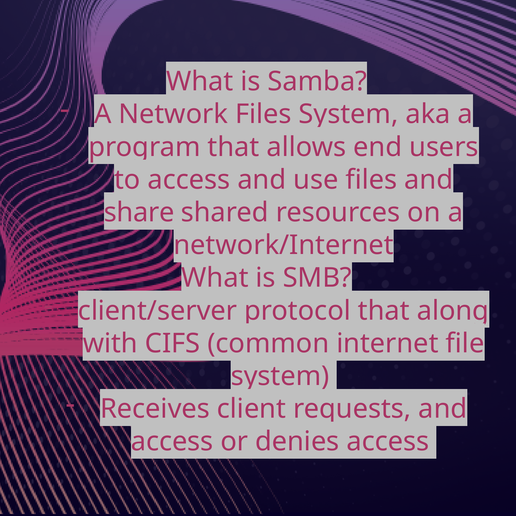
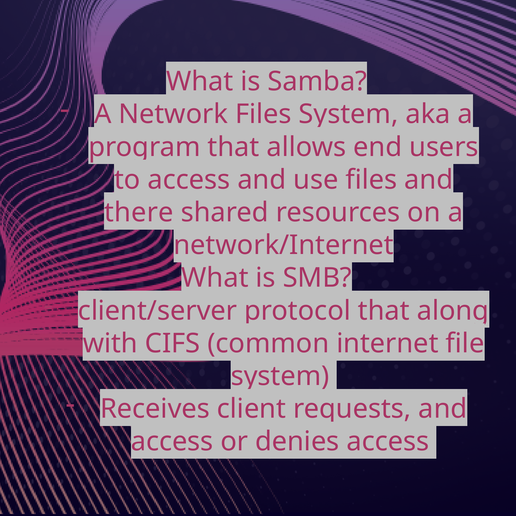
share: share -> there
